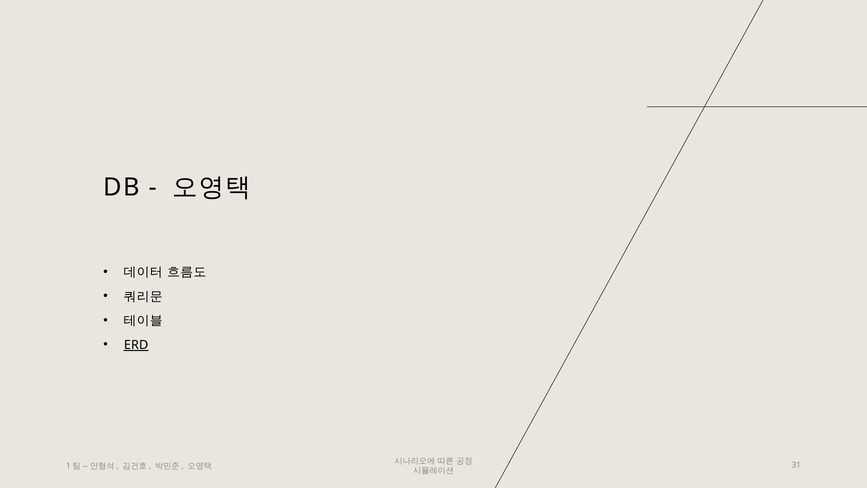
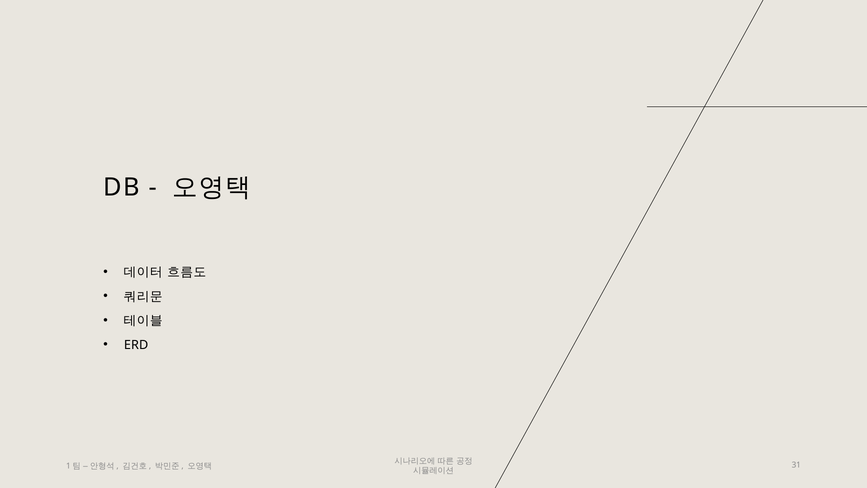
ERD underline: present -> none
